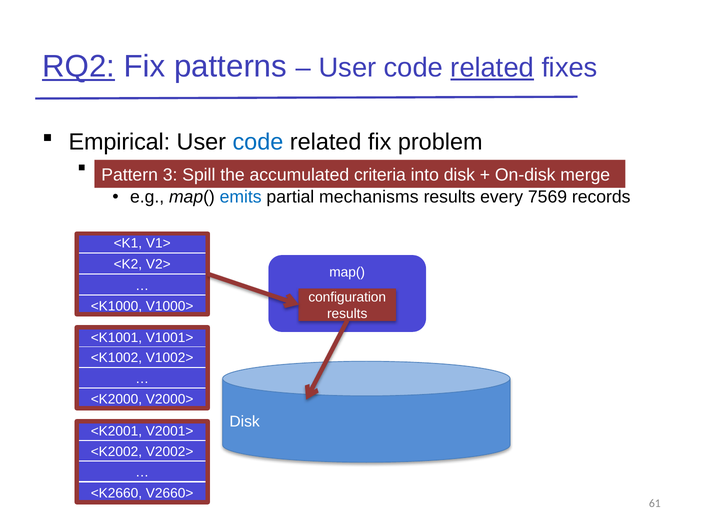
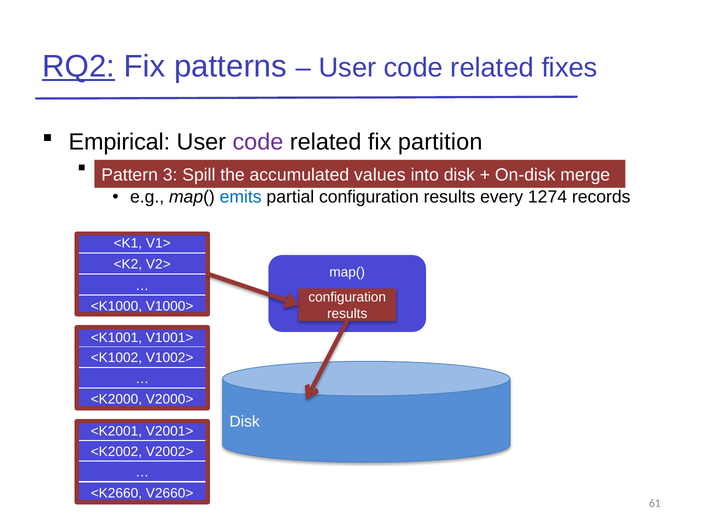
related at (492, 68) underline: present -> none
code at (258, 142) colour: blue -> purple
problem: problem -> partition
criteria: criteria -> values
partial mechanisms: mechanisms -> configuration
7569: 7569 -> 1274
